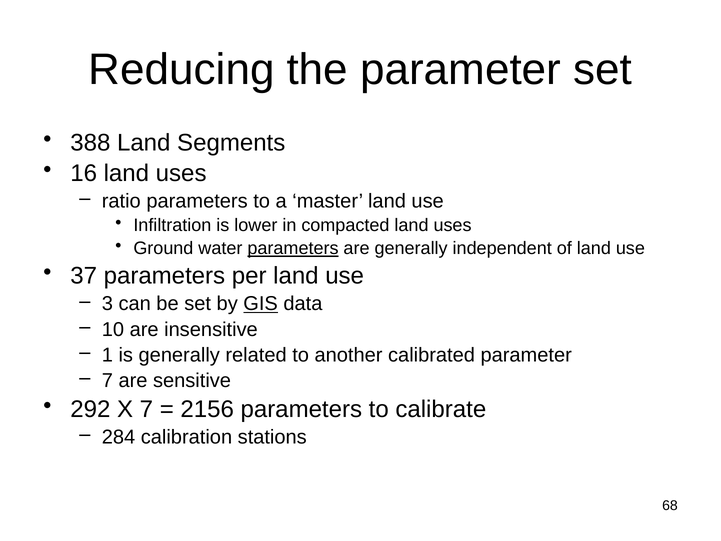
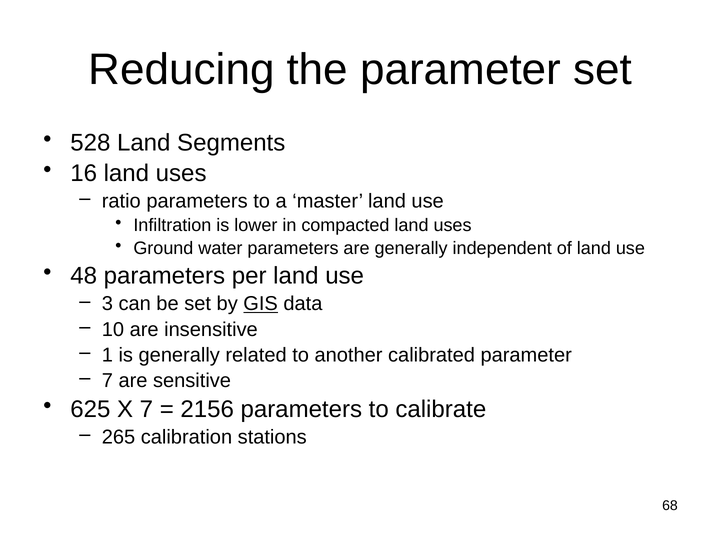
388: 388 -> 528
parameters at (293, 248) underline: present -> none
37: 37 -> 48
292: 292 -> 625
284: 284 -> 265
